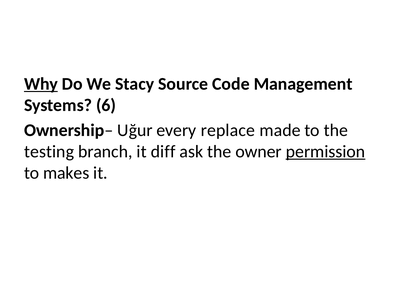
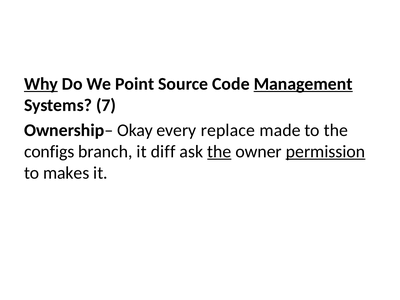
Stacy: Stacy -> Point
Management underline: none -> present
6: 6 -> 7
Uğur: Uğur -> Okay
testing: testing -> configs
the at (219, 151) underline: none -> present
